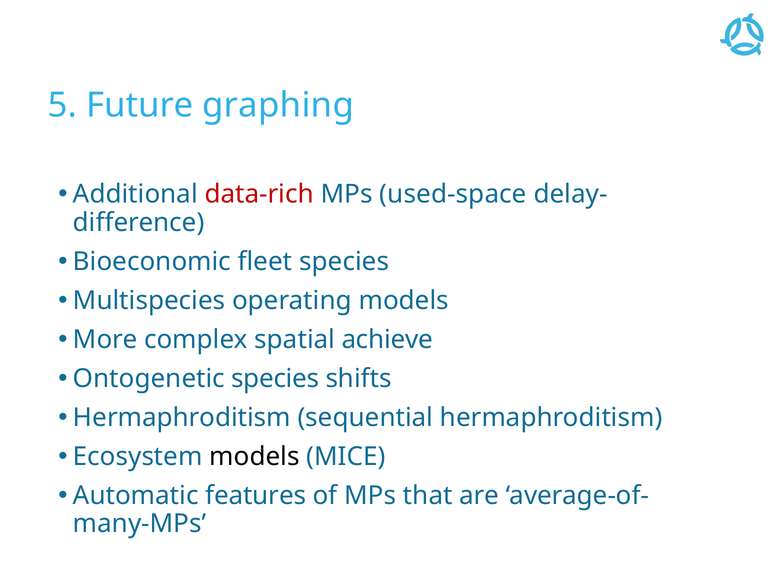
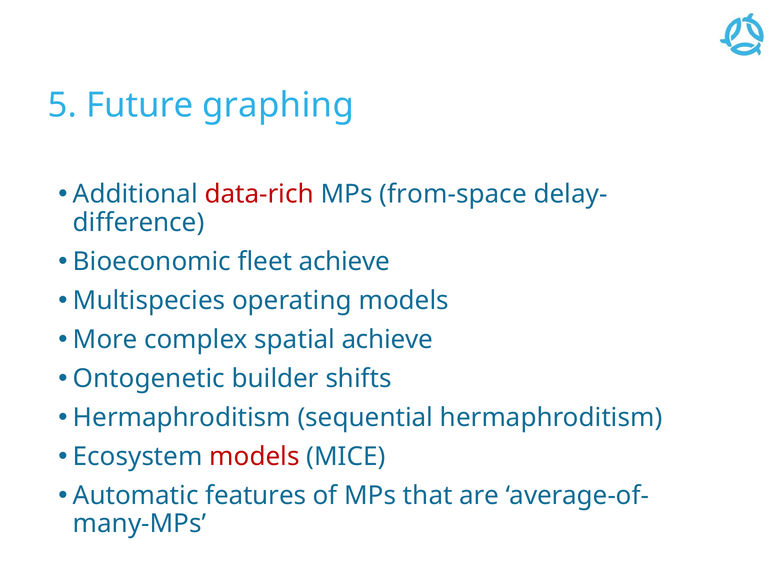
used-space: used-space -> from-space
fleet species: species -> achieve
Ontogenetic species: species -> builder
models at (254, 457) colour: black -> red
